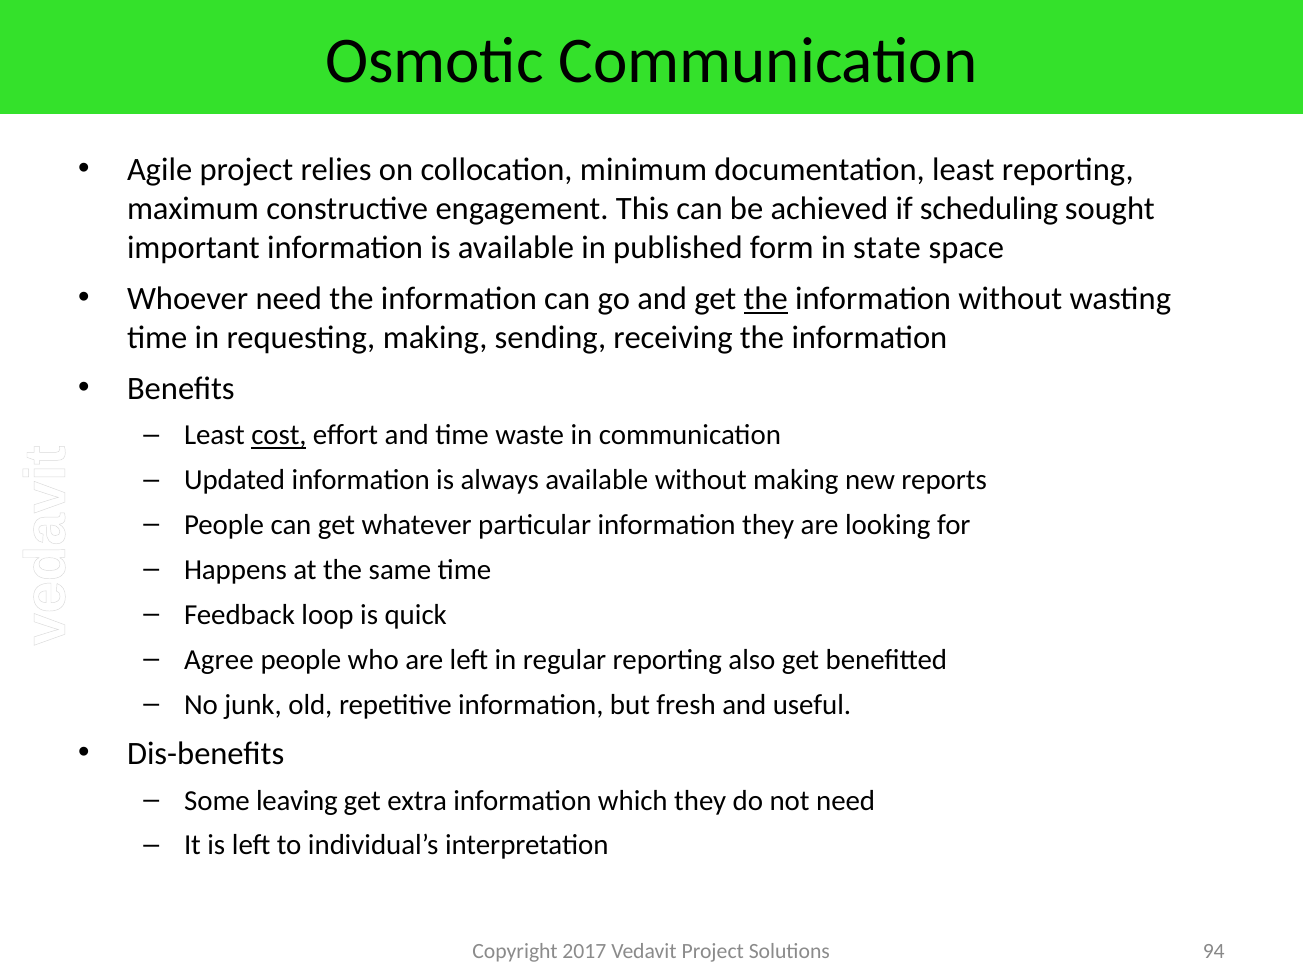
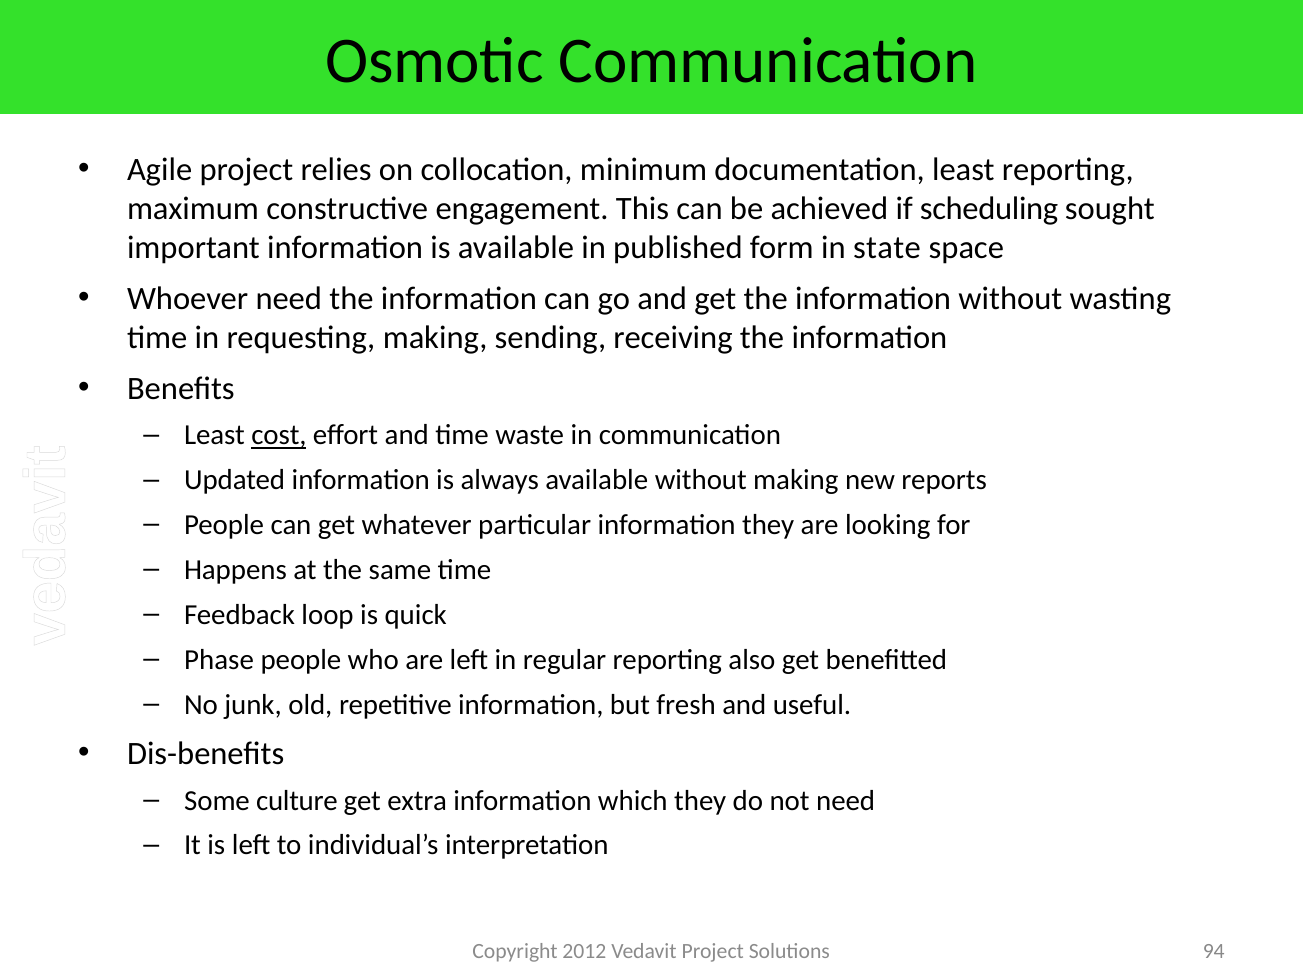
the at (766, 298) underline: present -> none
Agree: Agree -> Phase
leaving: leaving -> culture
2017: 2017 -> 2012
